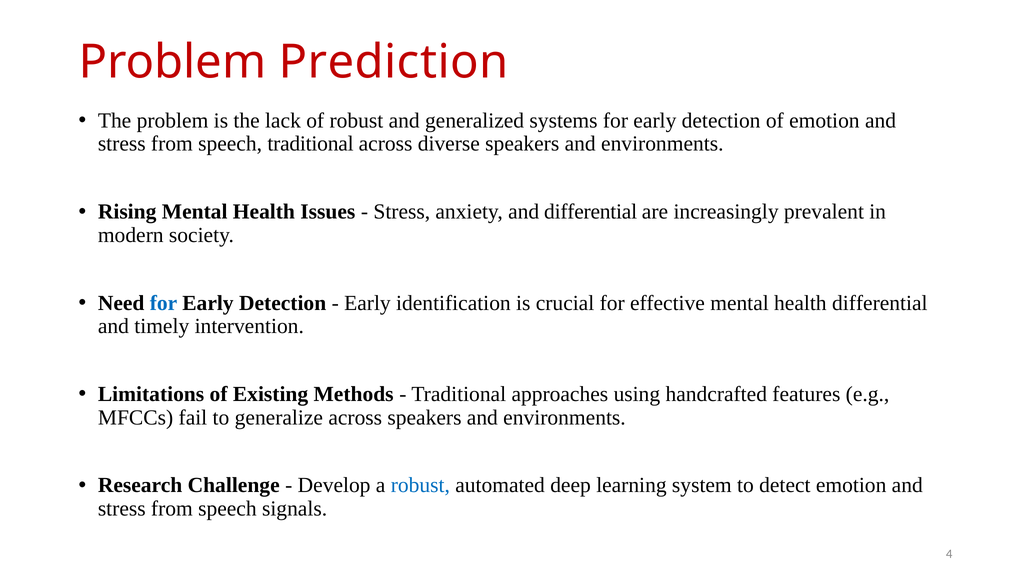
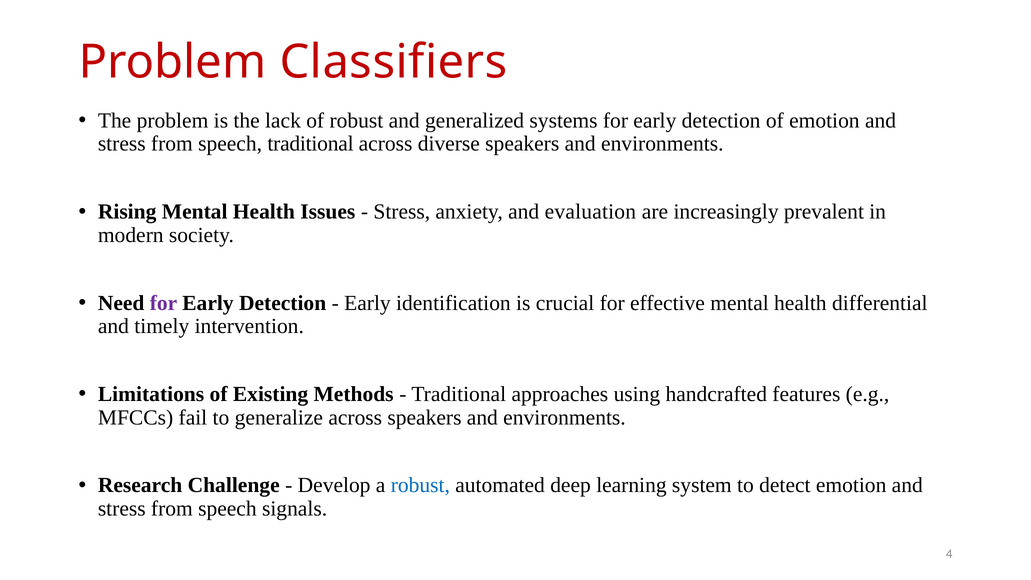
Prediction: Prediction -> Classifiers
and differential: differential -> evaluation
for at (164, 303) colour: blue -> purple
